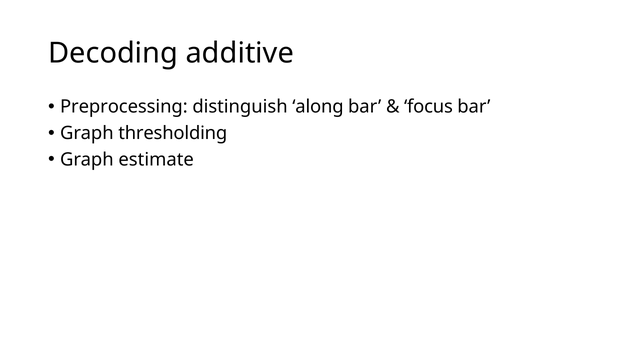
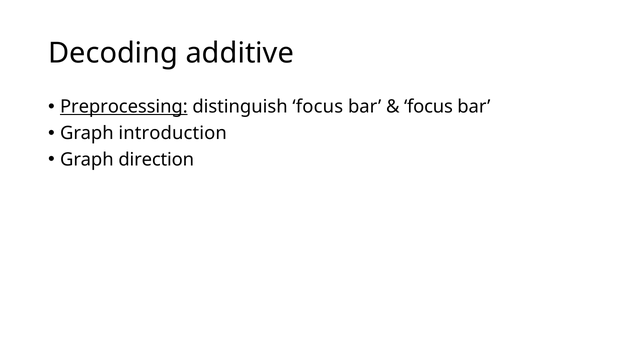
Preprocessing underline: none -> present
distinguish along: along -> focus
thresholding: thresholding -> introduction
estimate: estimate -> direction
